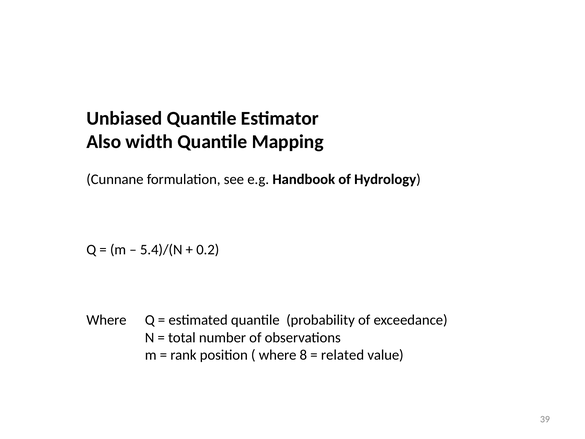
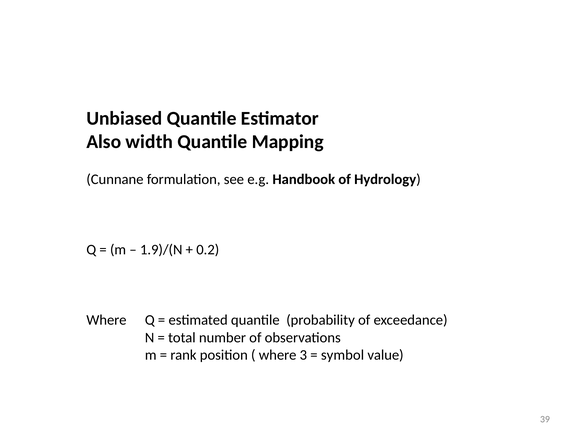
5.4)/(N: 5.4)/(N -> 1.9)/(N
8: 8 -> 3
related: related -> symbol
